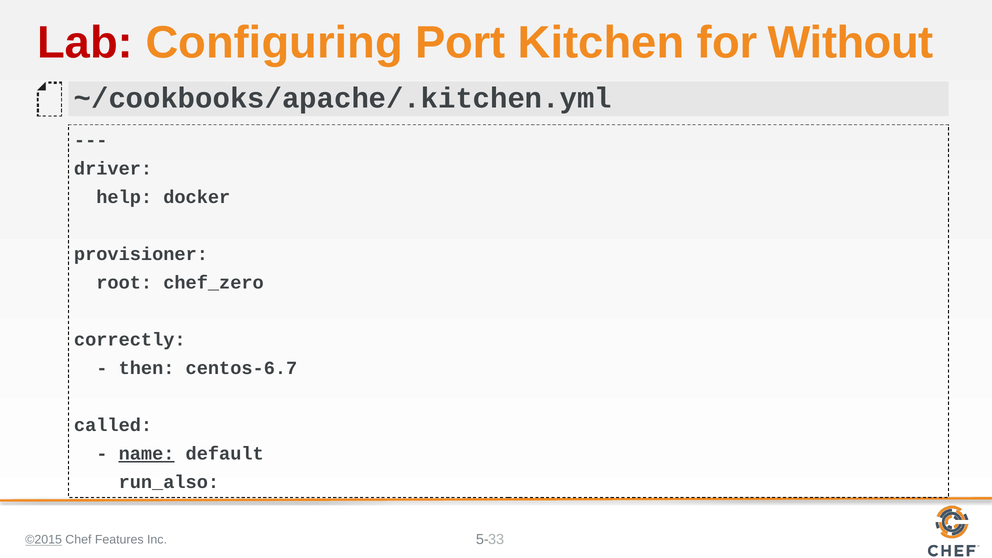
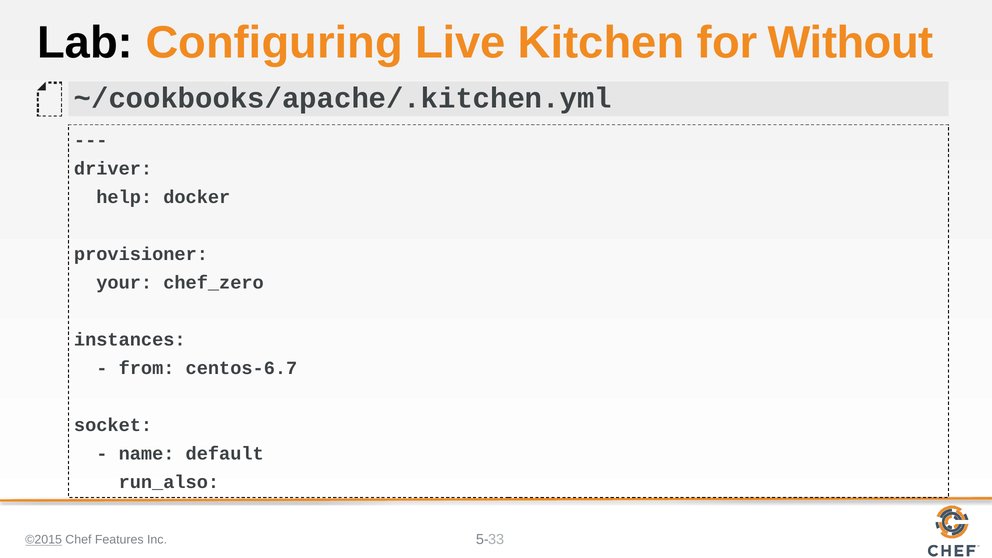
Lab colour: red -> black
Port: Port -> Live
root: root -> your
correctly: correctly -> instances
then: then -> from
called: called -> socket
name underline: present -> none
